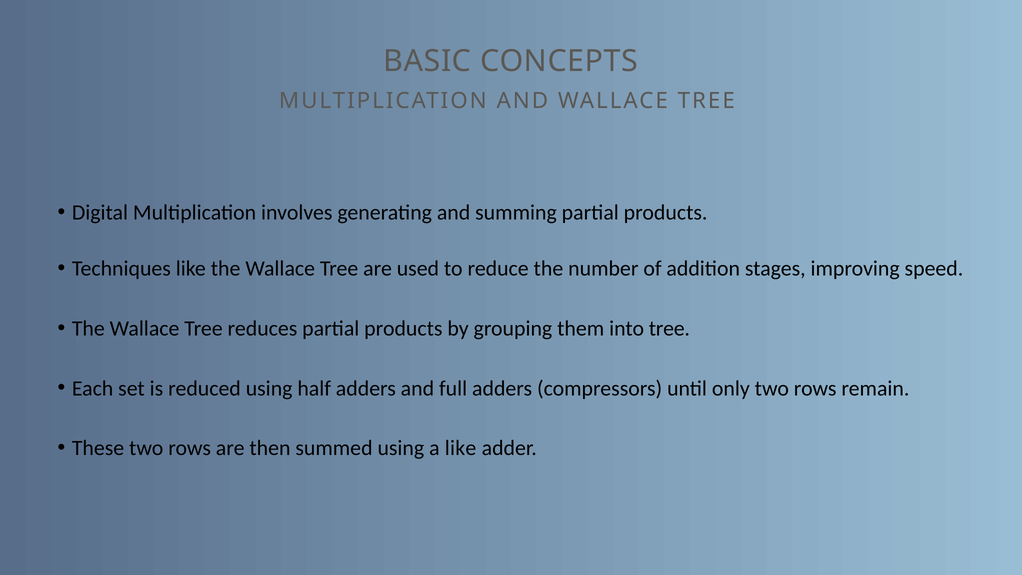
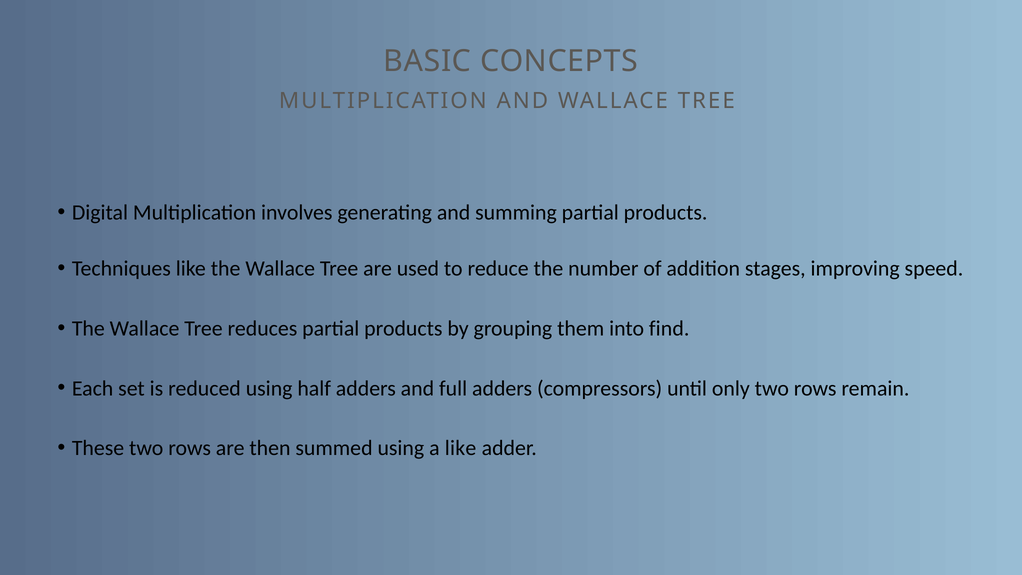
into tree: tree -> find
